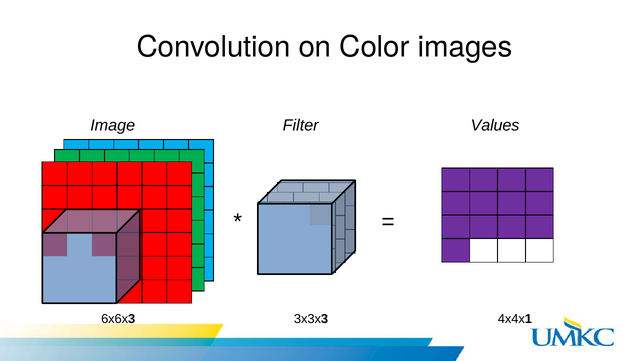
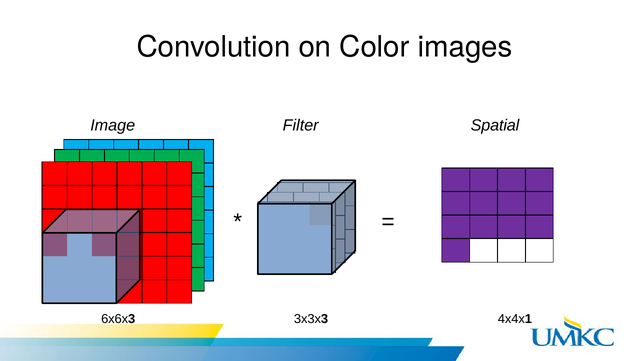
Values: Values -> Spatial
